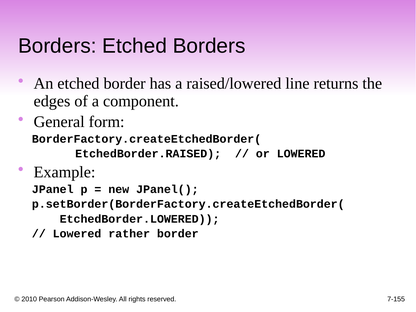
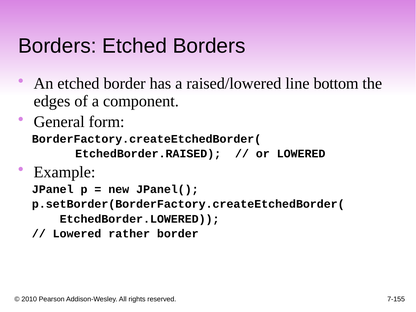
returns: returns -> bottom
